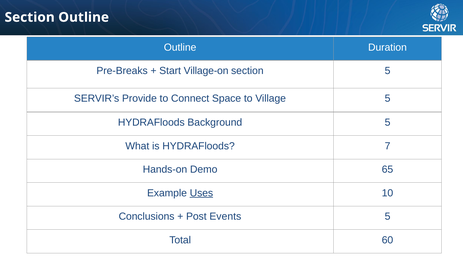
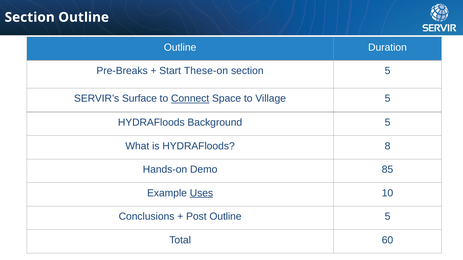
Village-on: Village-on -> These-on
Provide: Provide -> Surface
Connect underline: none -> present
7: 7 -> 8
65: 65 -> 85
Post Events: Events -> Outline
